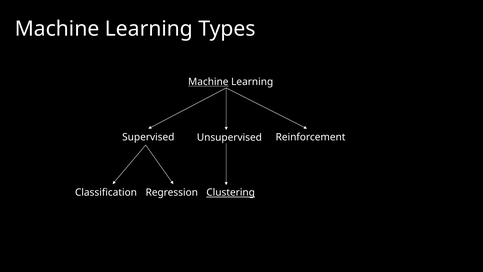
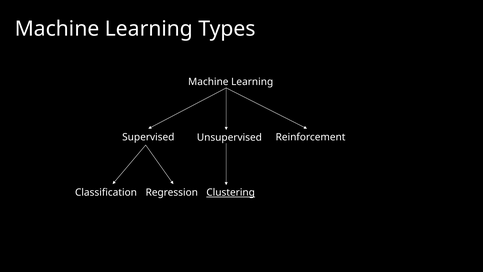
Machine at (208, 82) underline: present -> none
